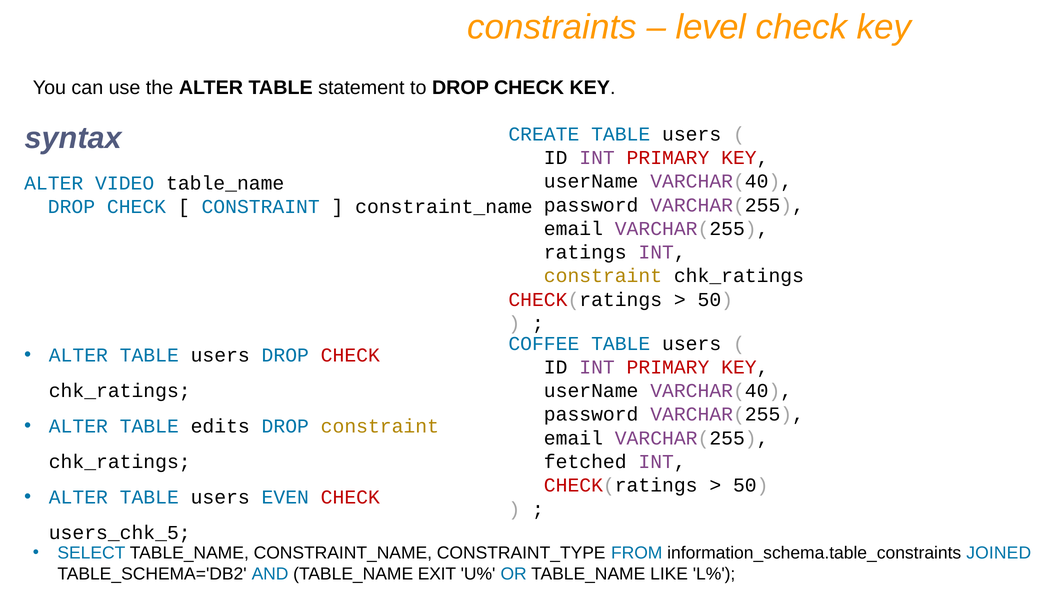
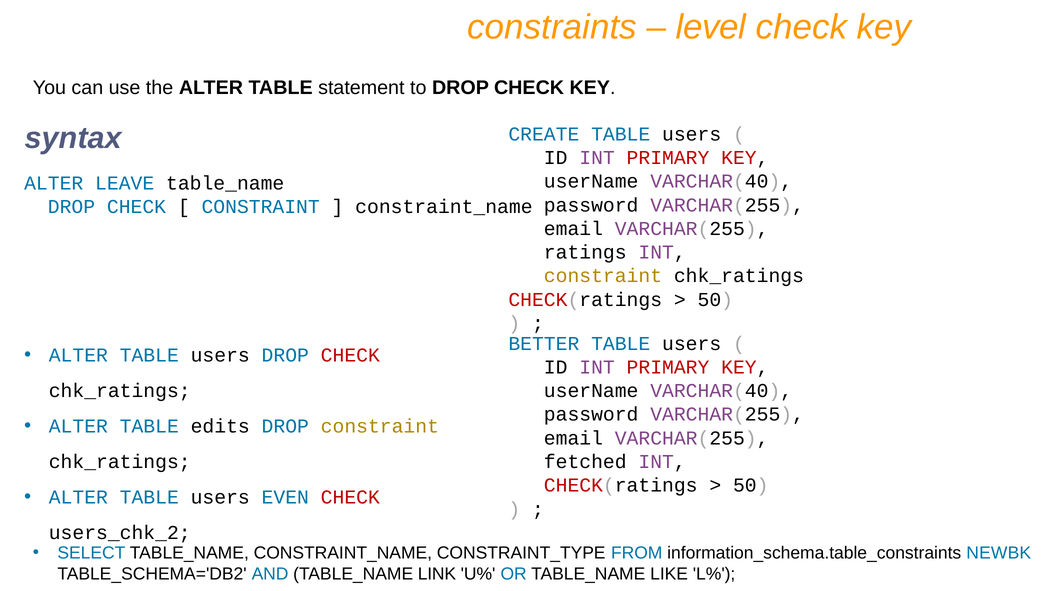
VIDEO: VIDEO -> LEAVE
COFFEE: COFFEE -> BETTER
users_chk_5: users_chk_5 -> users_chk_2
JOINED: JOINED -> NEWBK
EXIT: EXIT -> LINK
